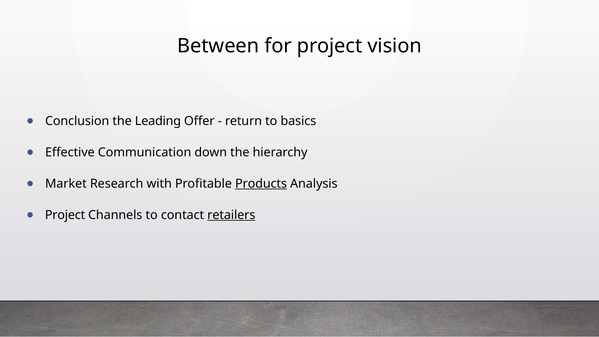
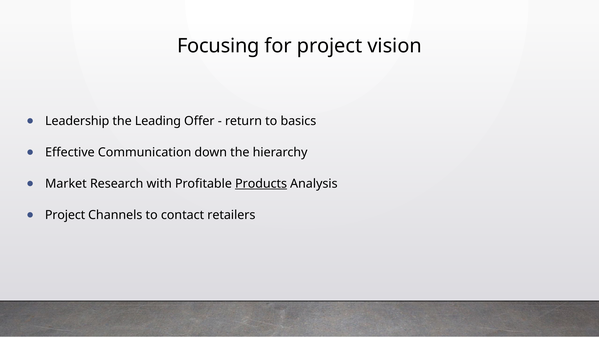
Between: Between -> Focusing
Conclusion: Conclusion -> Leadership
retailers underline: present -> none
